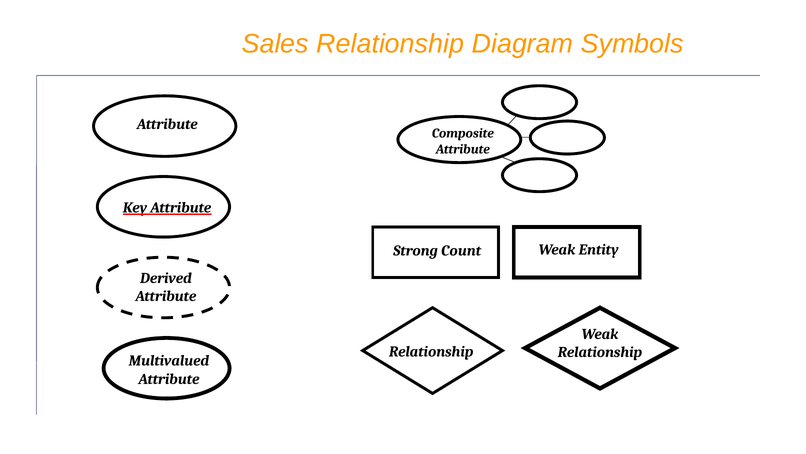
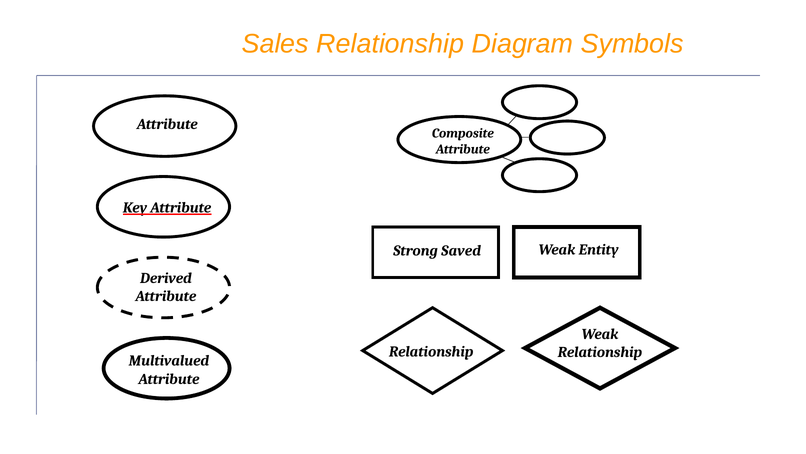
Count: Count -> Saved
